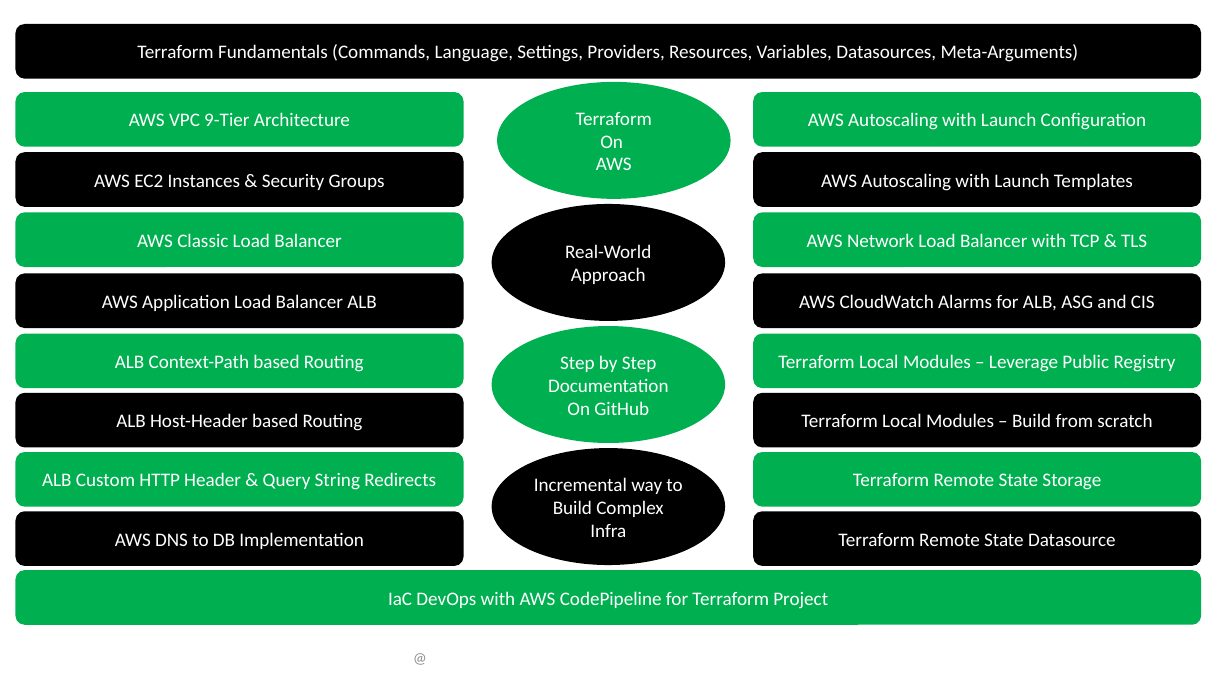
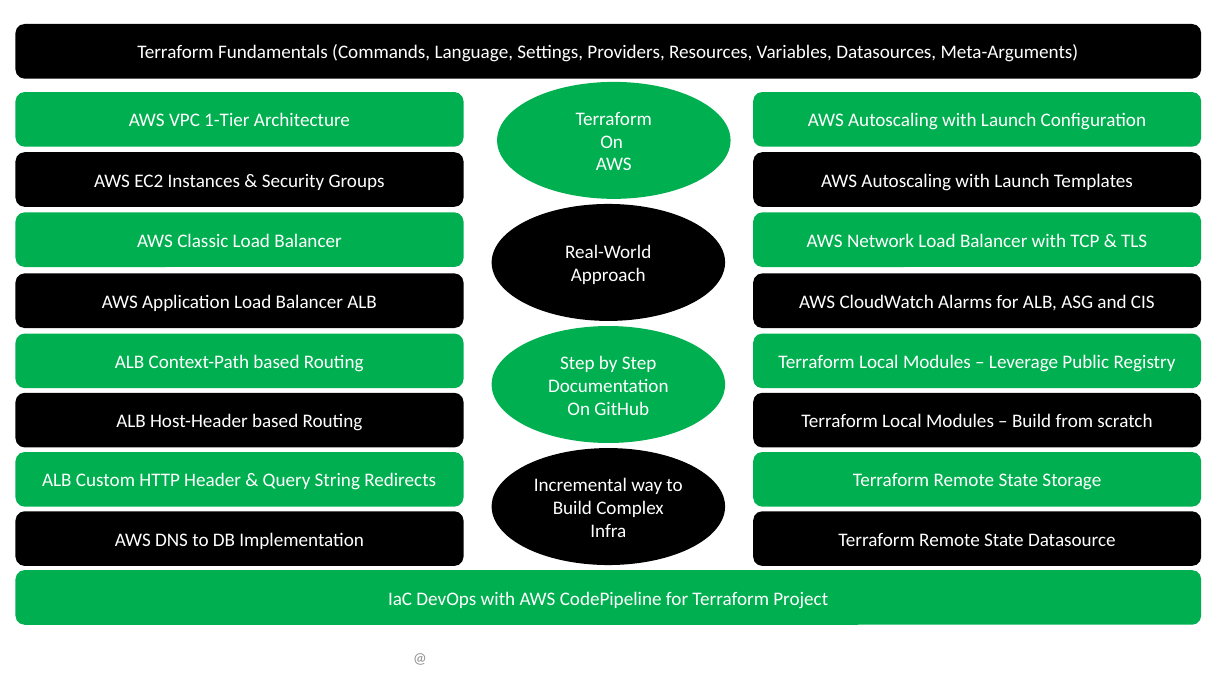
9-Tier: 9-Tier -> 1-Tier
